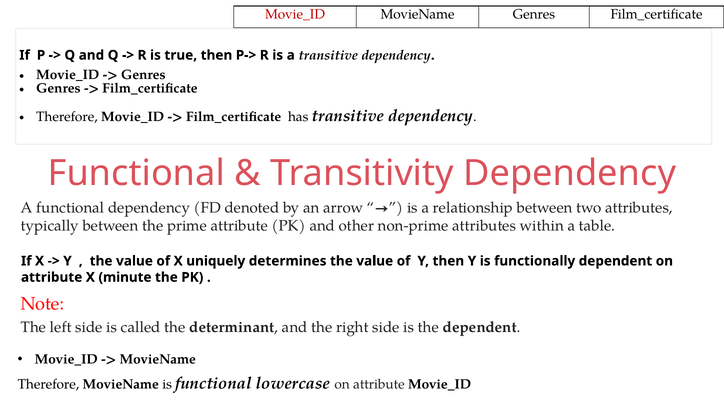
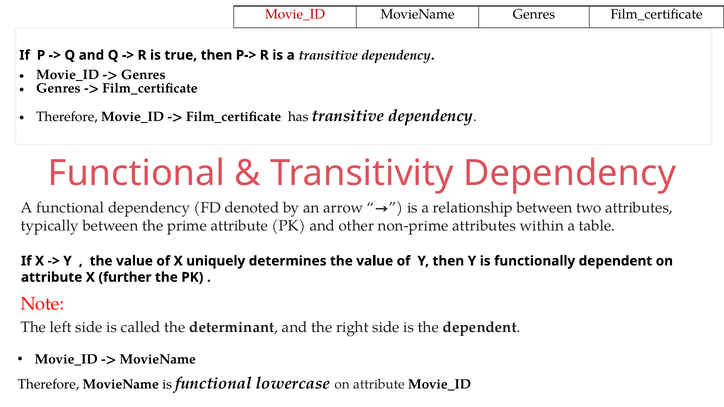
minute: minute -> further
